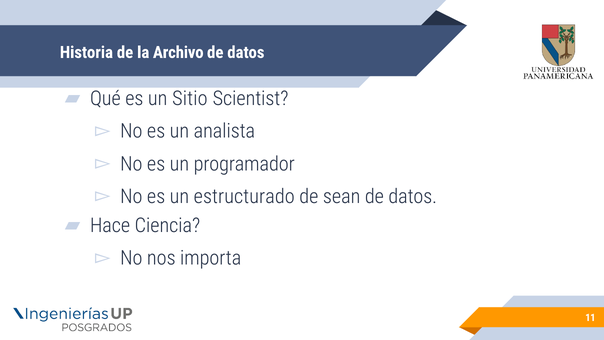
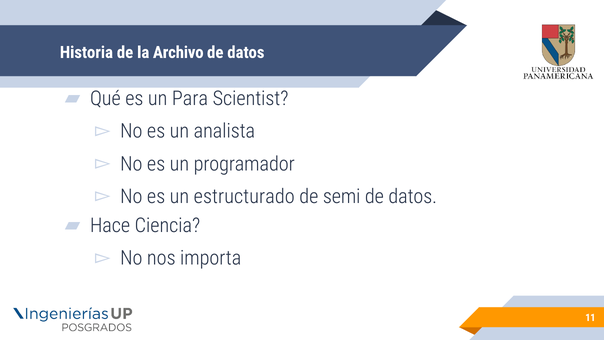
Sitio: Sitio -> Para
sean: sean -> semi
